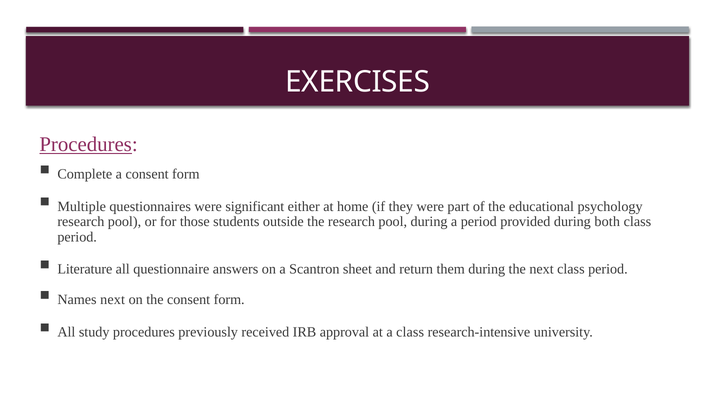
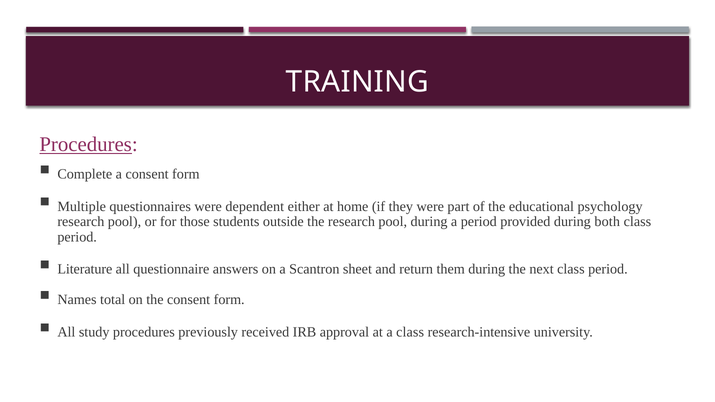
EXERCISES: EXERCISES -> TRAINING
significant: significant -> dependent
Names next: next -> total
